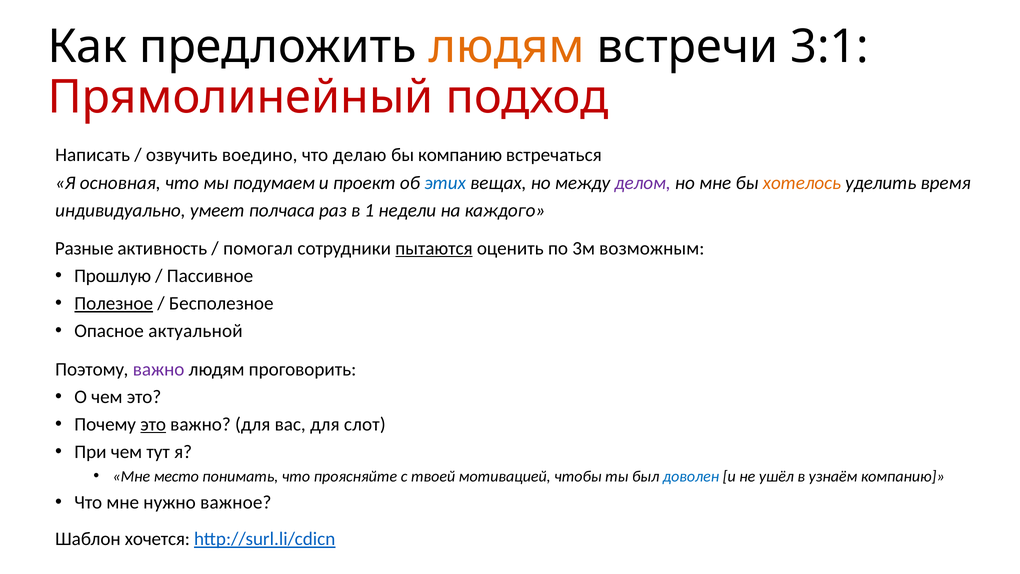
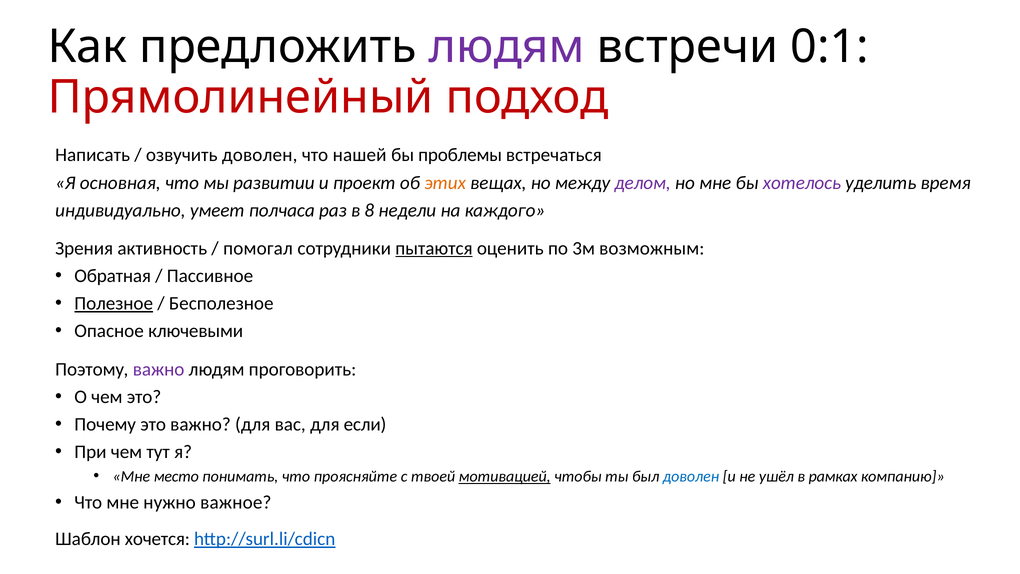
людям at (507, 47) colour: orange -> purple
3:1: 3:1 -> 0:1
озвучить воедино: воедино -> доволен
делаю: делаю -> нашей
бы компанию: компанию -> проблемы
подумаем: подумаем -> развитии
этих colour: blue -> orange
хотелось colour: orange -> purple
1: 1 -> 8
Разные: Разные -> Зрения
Прошлую: Прошлую -> Обратная
актуальной: актуальной -> ключевыми
это at (153, 424) underline: present -> none
слот: слот -> если
мотивацией underline: none -> present
узнаём: узнаём -> рамках
